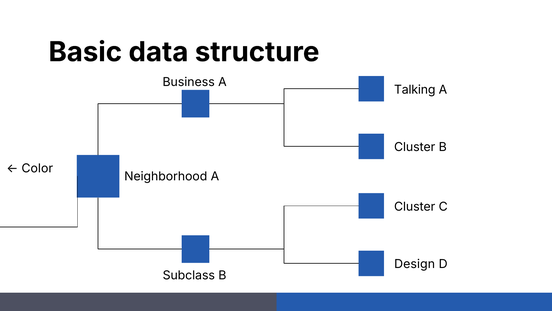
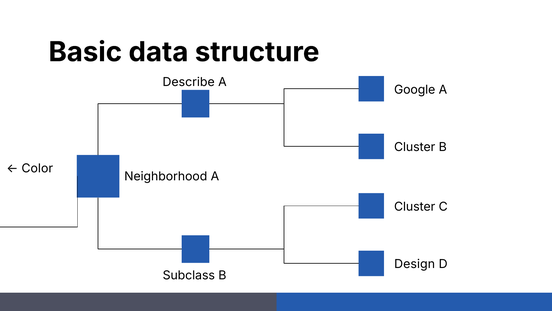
Business: Business -> Describe
Talking: Talking -> Google
